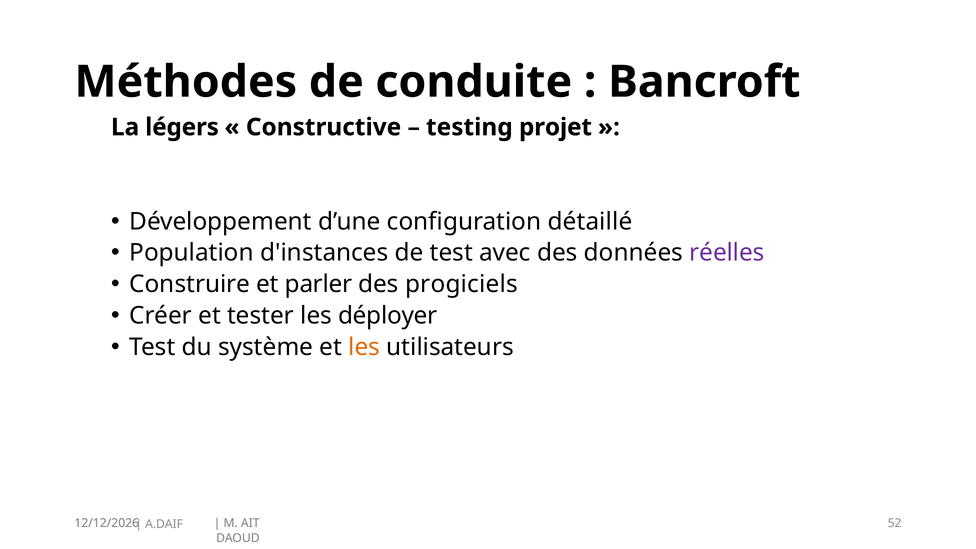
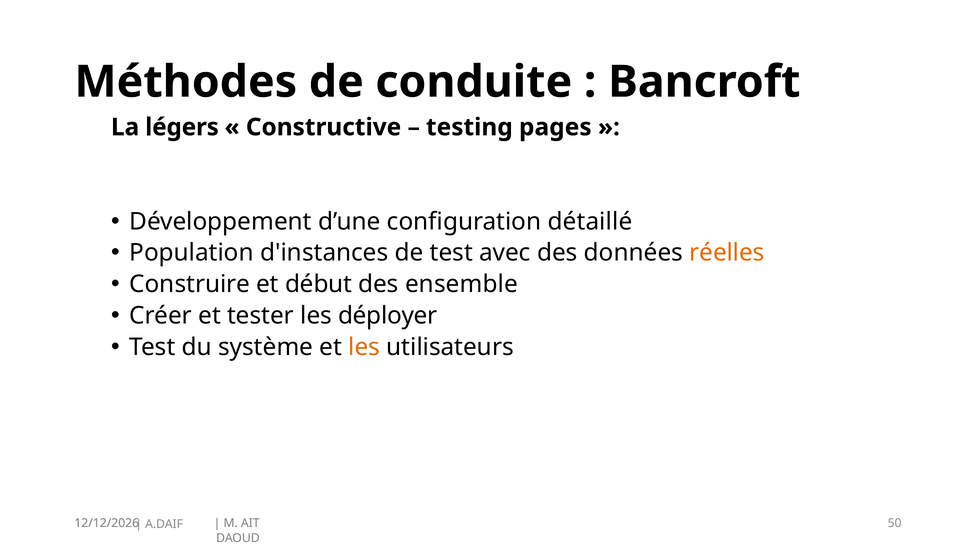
projet: projet -> pages
réelles colour: purple -> orange
parler: parler -> début
progiciels: progiciels -> ensemble
52: 52 -> 50
